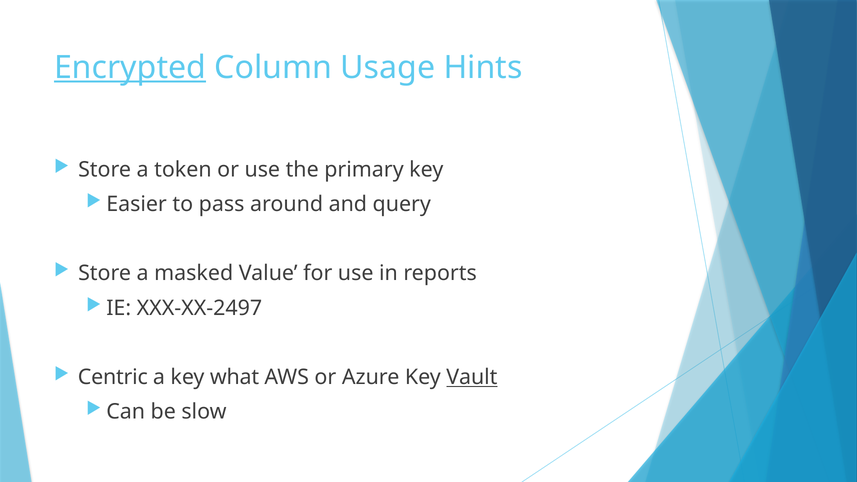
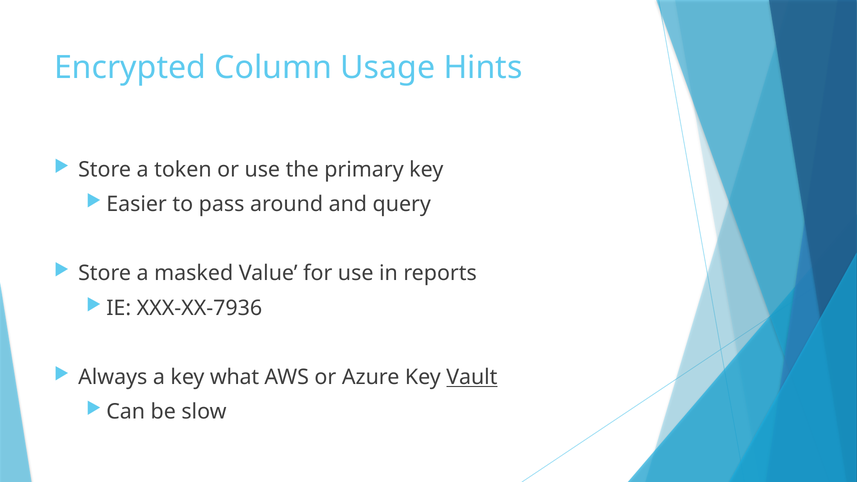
Encrypted underline: present -> none
XXX-XX-2497: XXX-XX-2497 -> XXX-XX-7936
Centric: Centric -> Always
